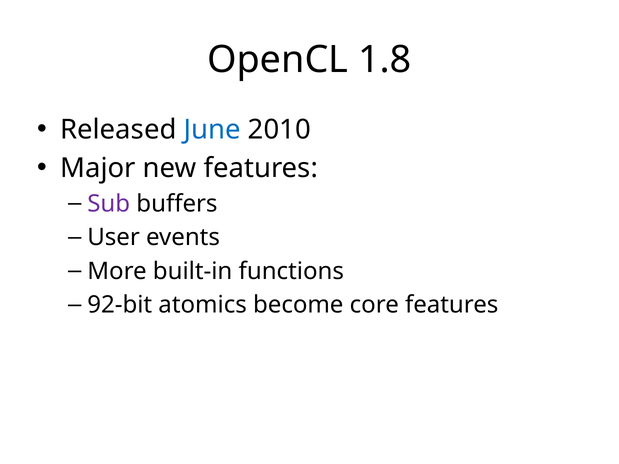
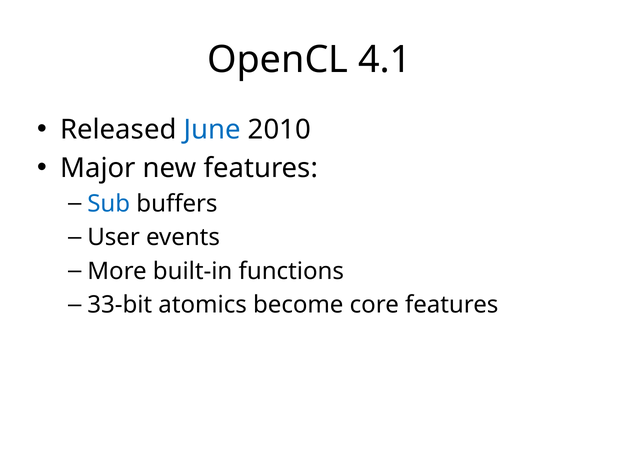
1.8: 1.8 -> 4.1
Sub colour: purple -> blue
92-bit: 92-bit -> 33-bit
